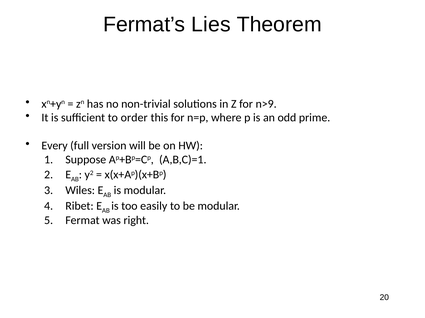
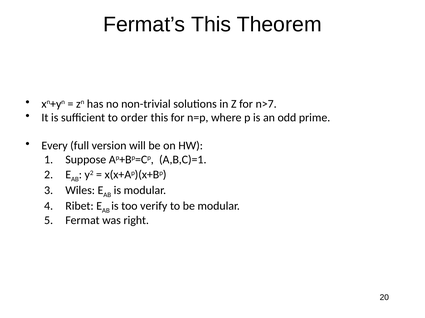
Fermat’s Lies: Lies -> This
n>9: n>9 -> n>7
easily: easily -> verify
